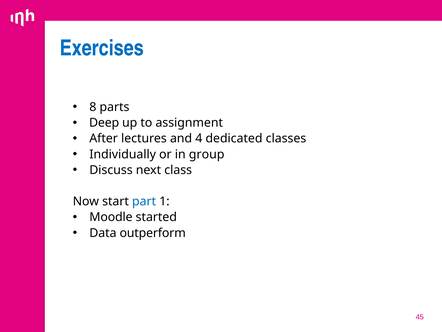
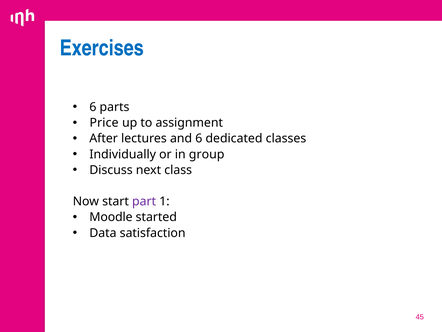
8 at (93, 107): 8 -> 6
Deep: Deep -> Price
and 4: 4 -> 6
part colour: blue -> purple
outperform: outperform -> satisfaction
